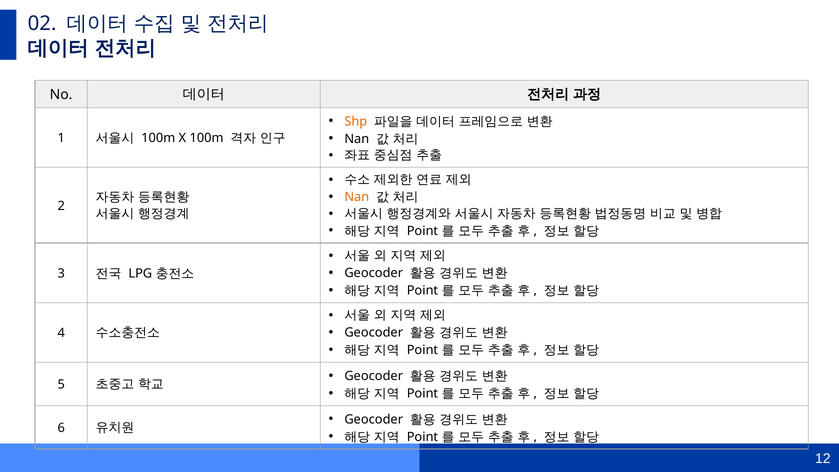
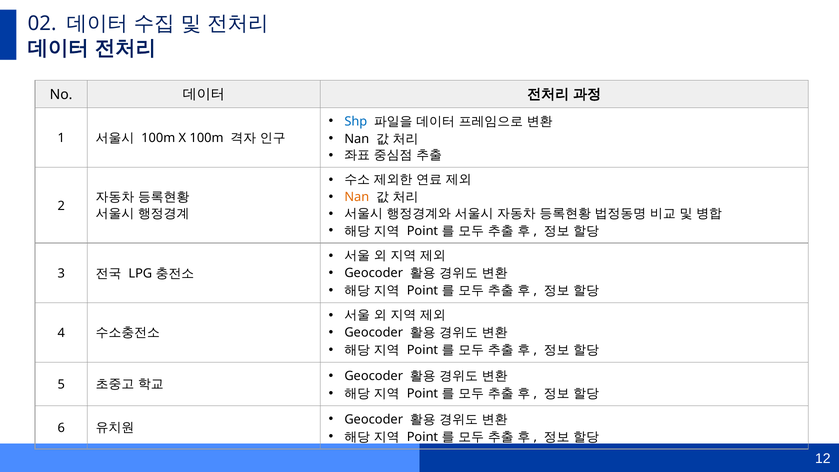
Shp colour: orange -> blue
